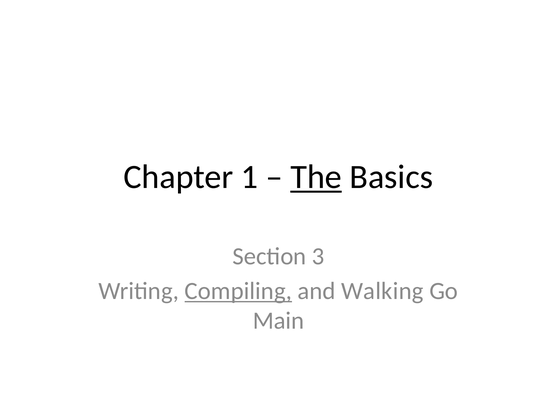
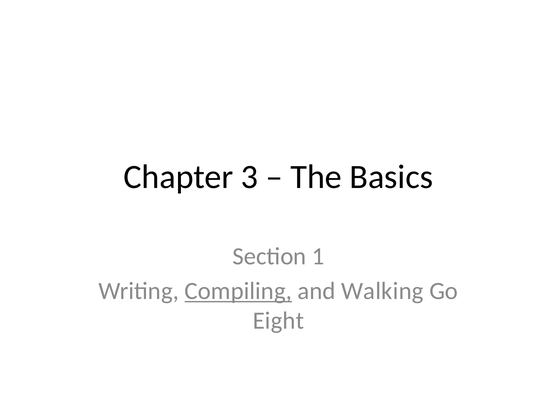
1: 1 -> 3
The underline: present -> none
3: 3 -> 1
Main: Main -> Eight
